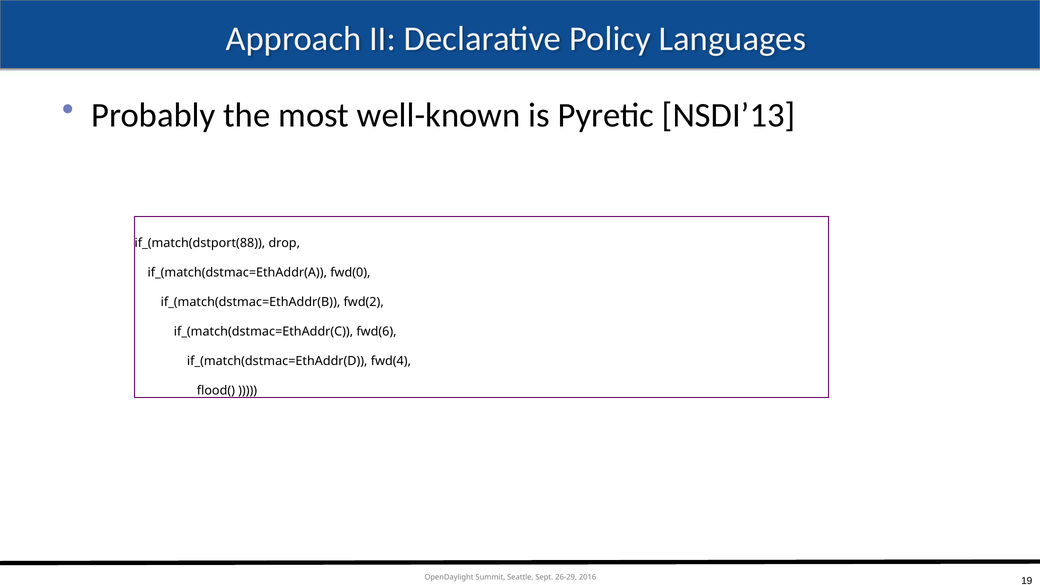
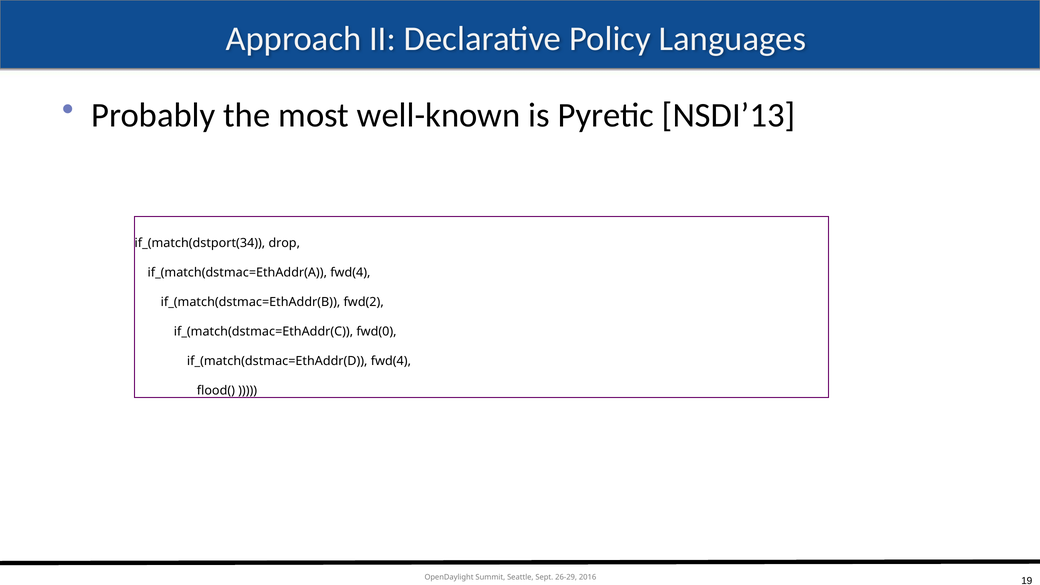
if_(match(dstport(88: if_(match(dstport(88 -> if_(match(dstport(34
if_(match(dstmac=EthAddr(A fwd(0: fwd(0 -> fwd(4
fwd(6: fwd(6 -> fwd(0
